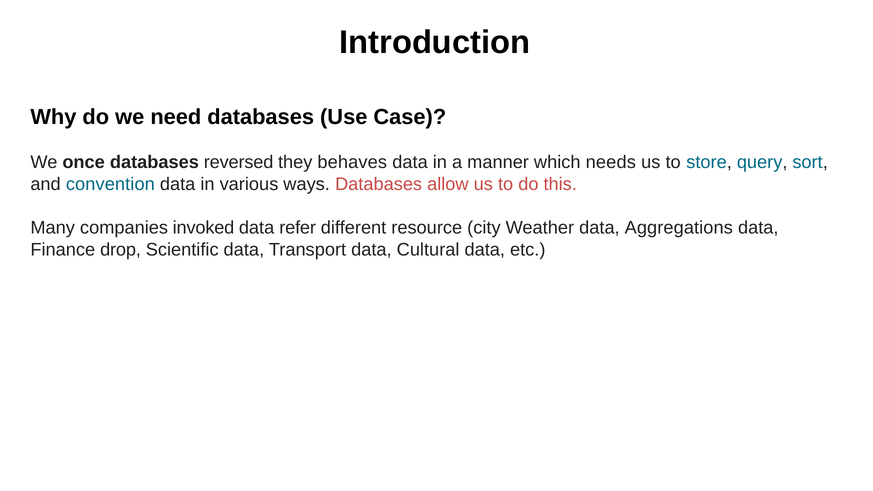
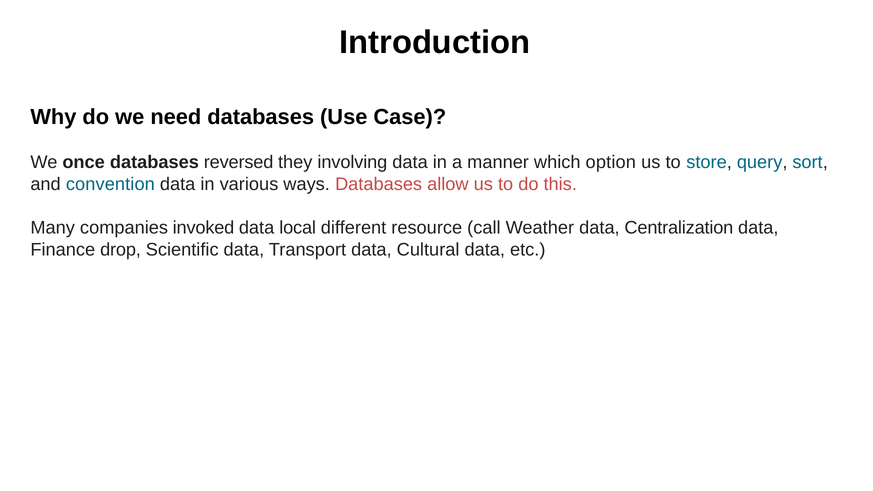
behaves: behaves -> involving
needs: needs -> option
refer: refer -> local
city: city -> call
Aggregations: Aggregations -> Centralization
